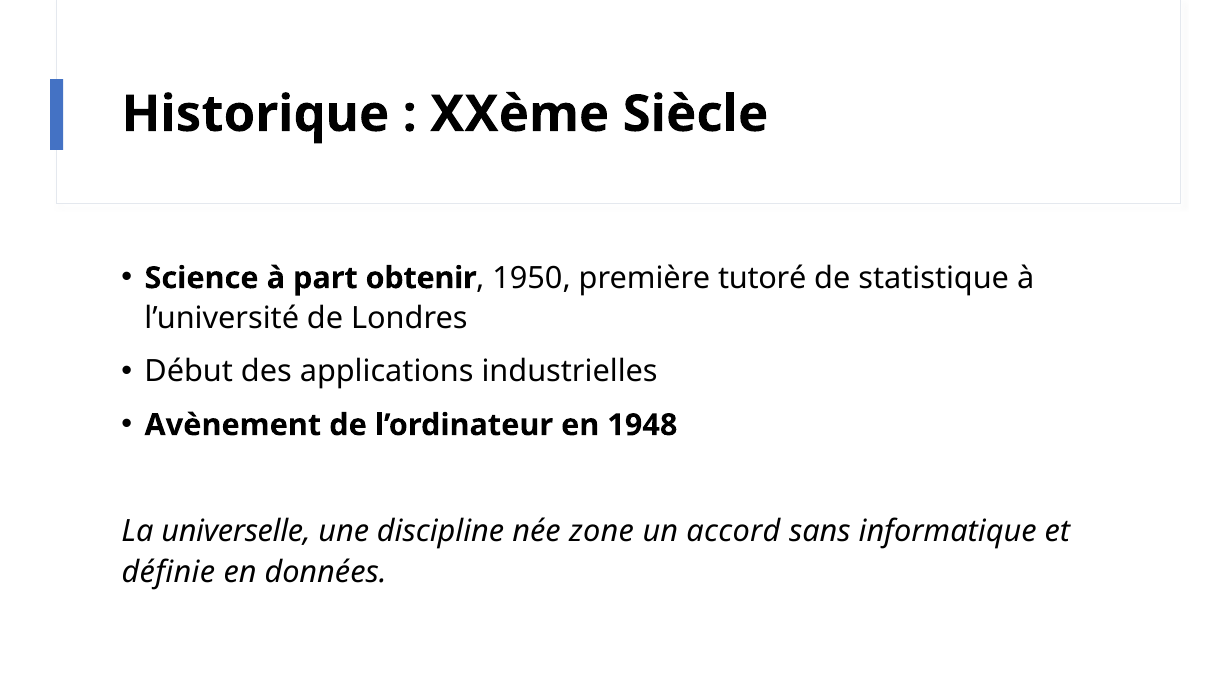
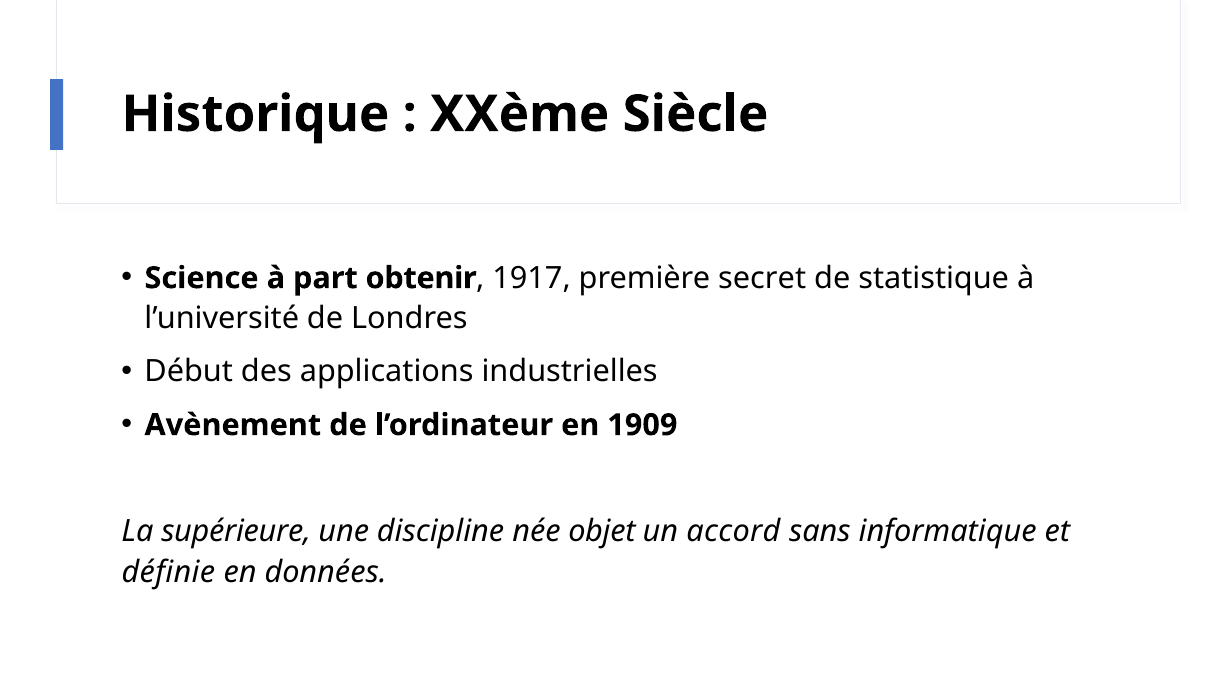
1950: 1950 -> 1917
tutoré: tutoré -> secret
1948: 1948 -> 1909
universelle: universelle -> supérieure
zone: zone -> objet
